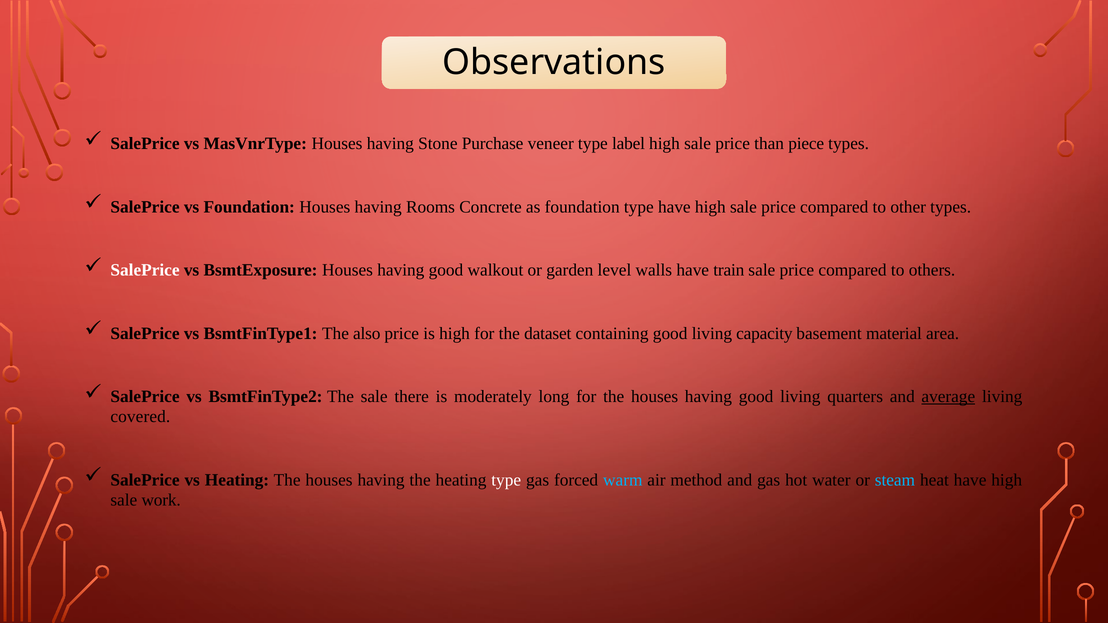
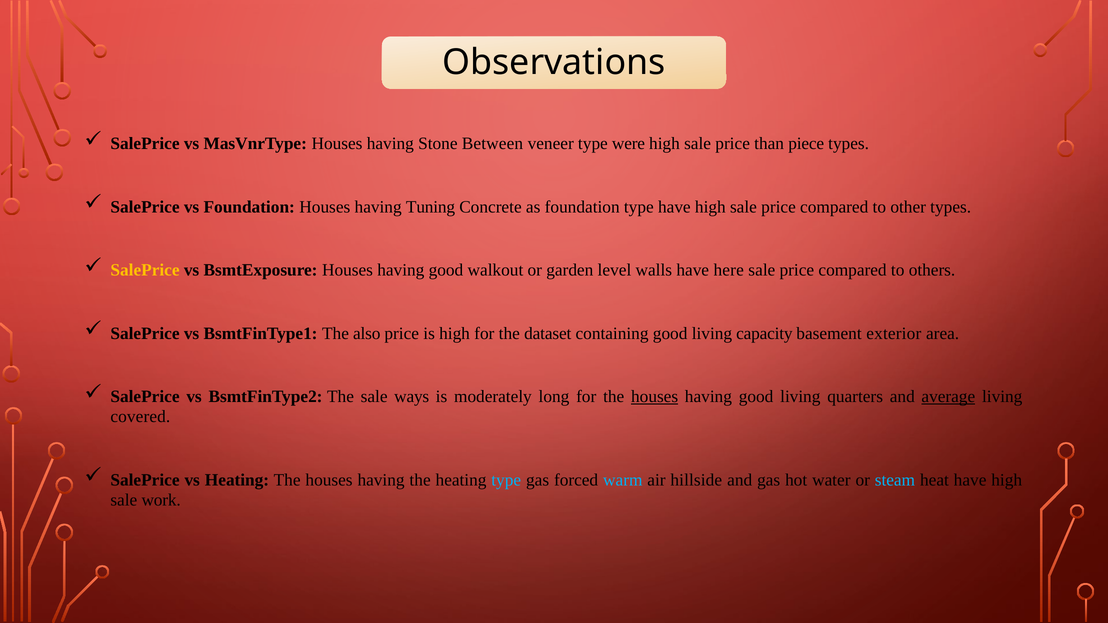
Purchase: Purchase -> Between
label: label -> were
Rooms: Rooms -> Tuning
SalePrice at (145, 270) colour: white -> yellow
train: train -> here
material: material -> exterior
there: there -> ways
houses at (655, 397) underline: none -> present
type at (506, 480) colour: white -> light blue
method: method -> hillside
